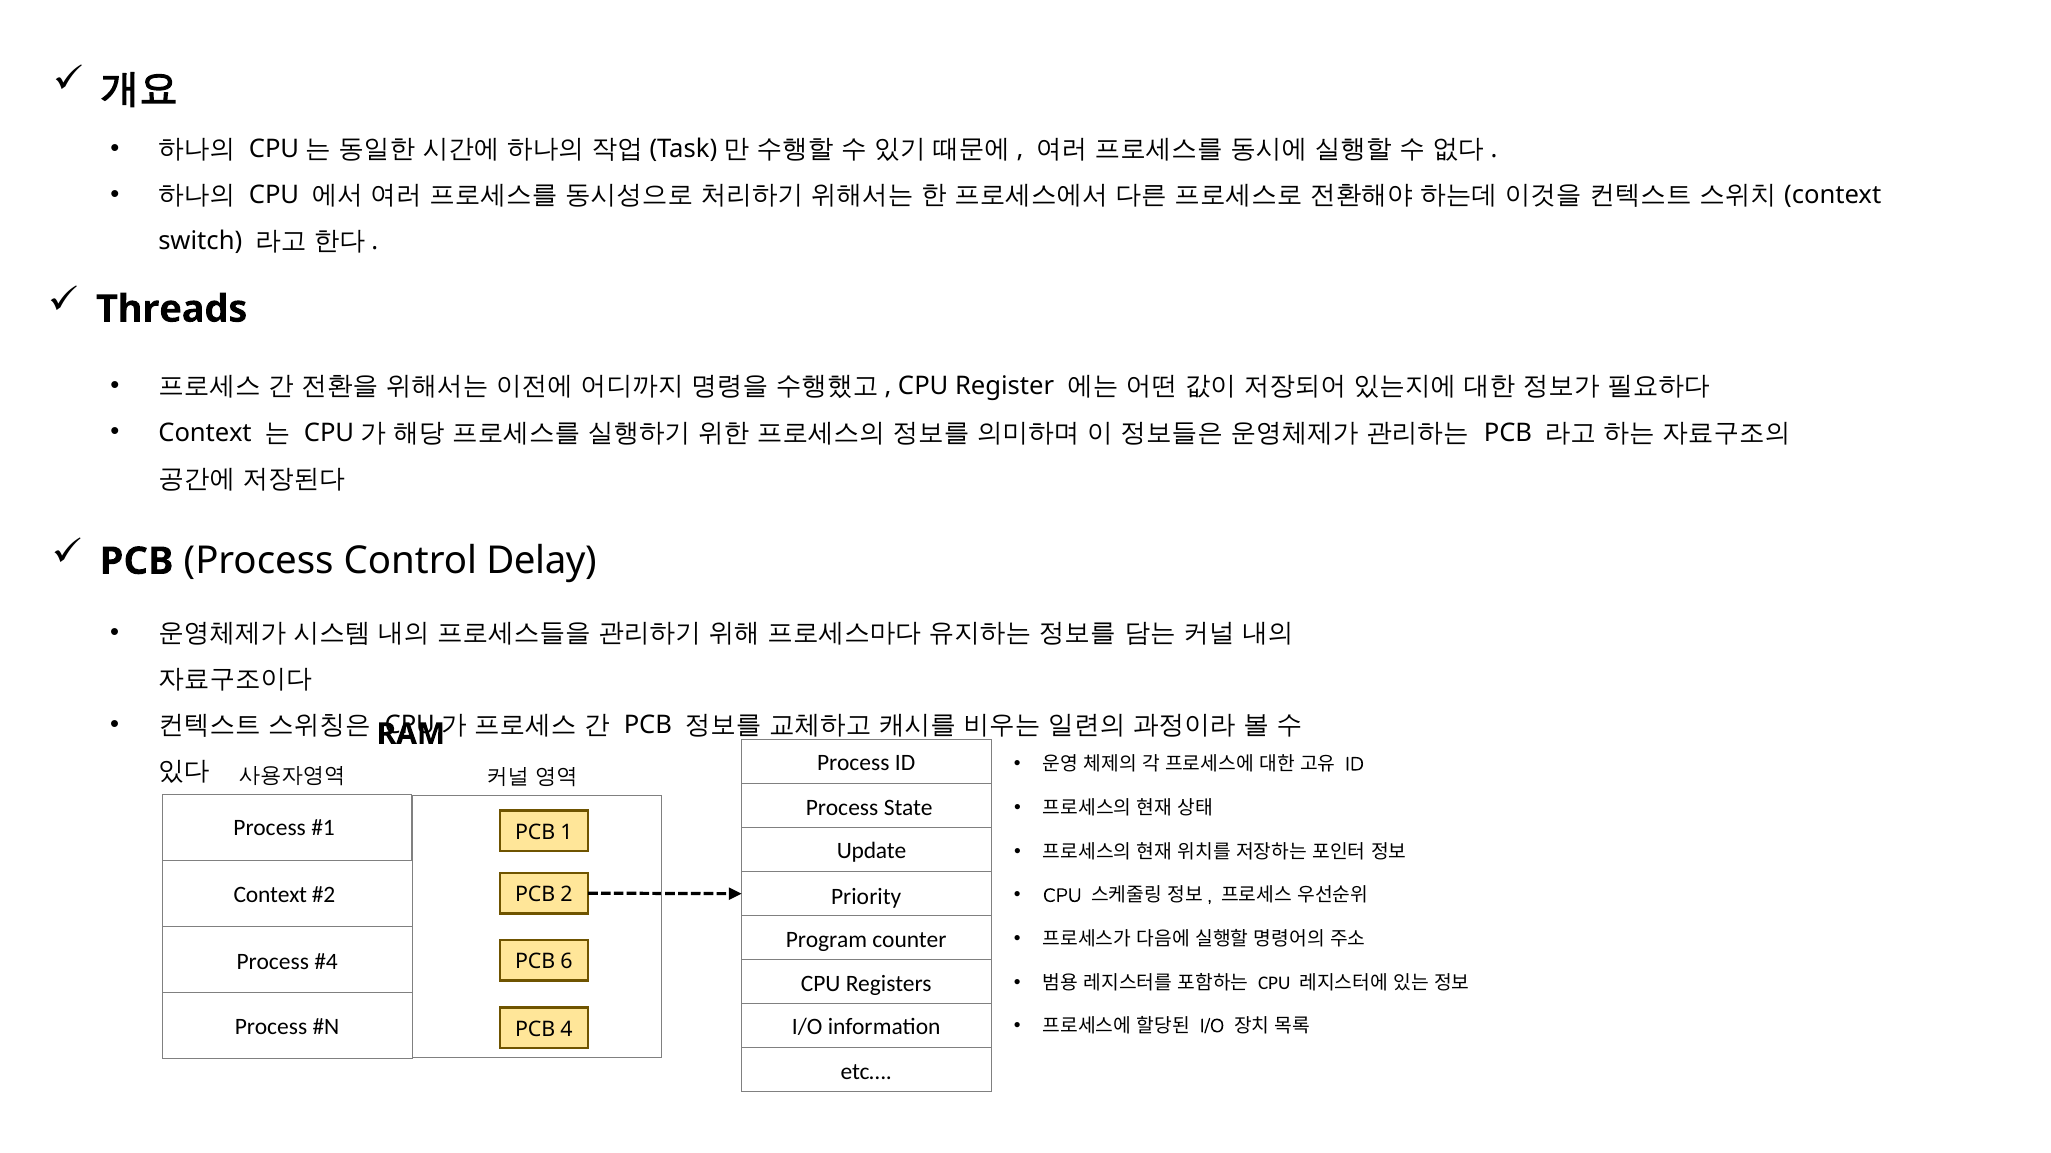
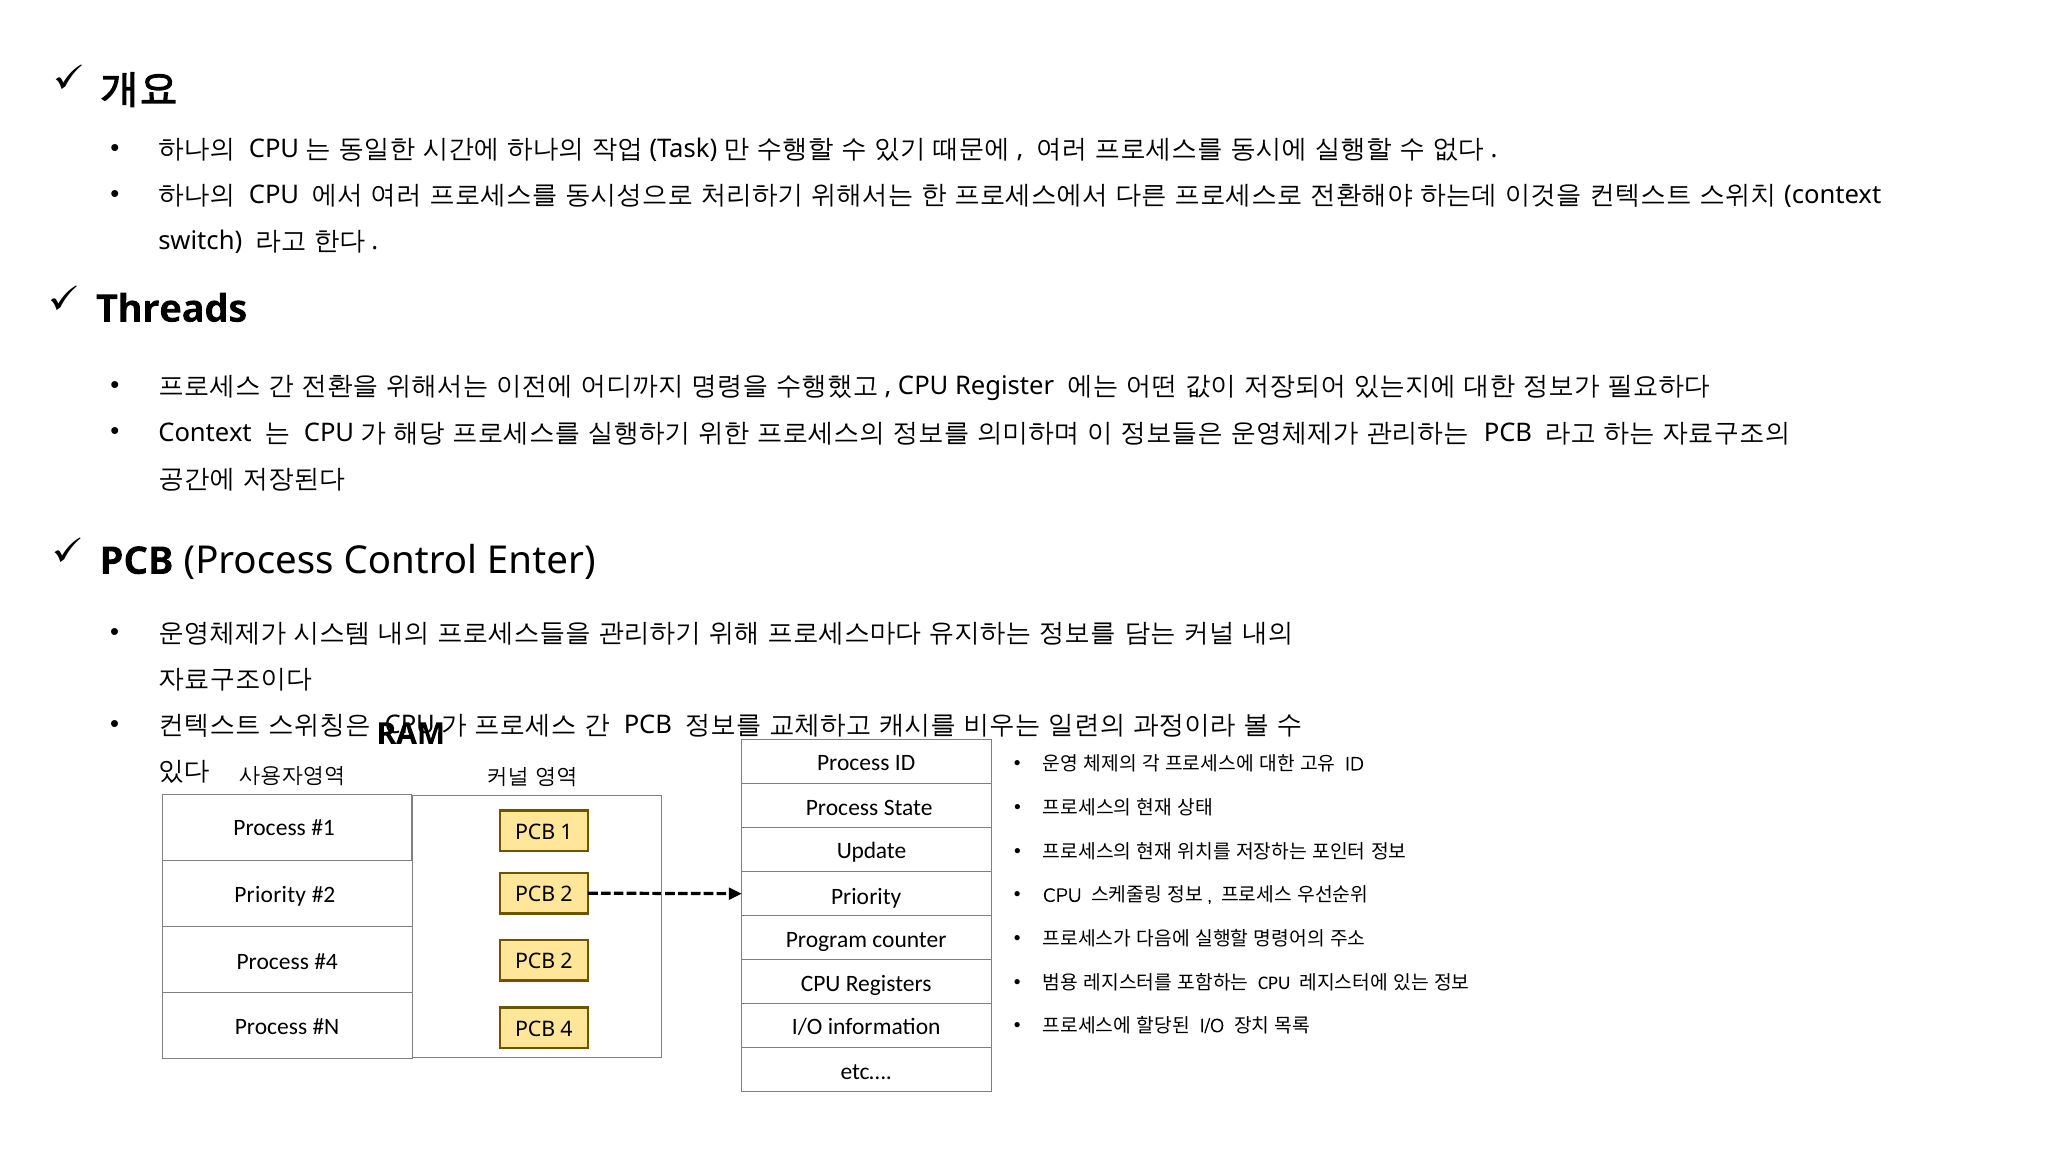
Delay: Delay -> Enter
Context at (270, 896): Context -> Priority
6 at (567, 962): 6 -> 2
